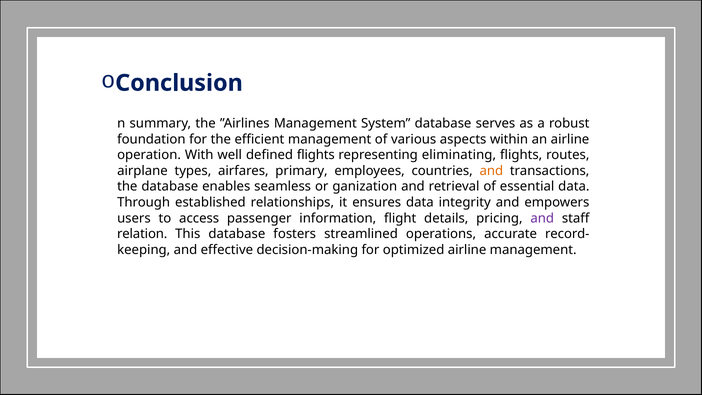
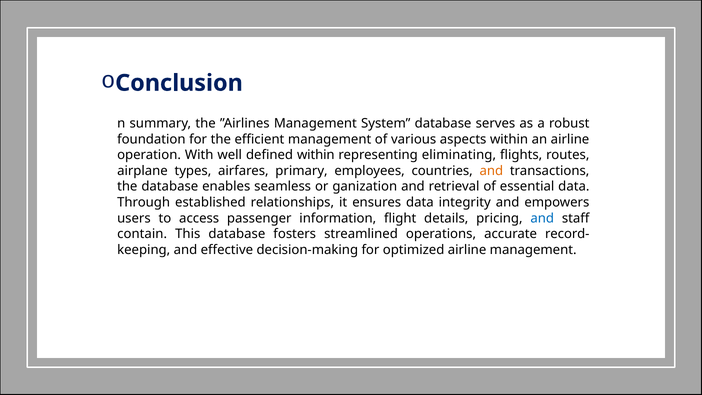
defined flights: flights -> within
and at (542, 218) colour: purple -> blue
relation: relation -> contain
